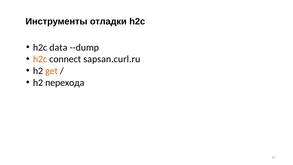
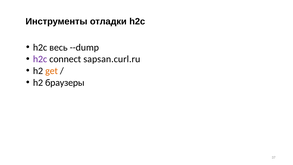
data: data -> весь
h2c at (40, 59) colour: orange -> purple
перехода: перехода -> браузеры
